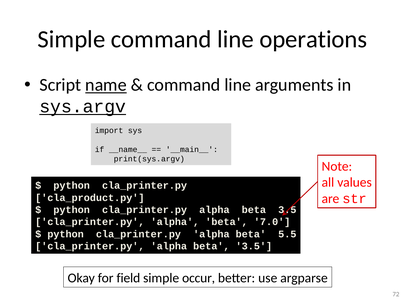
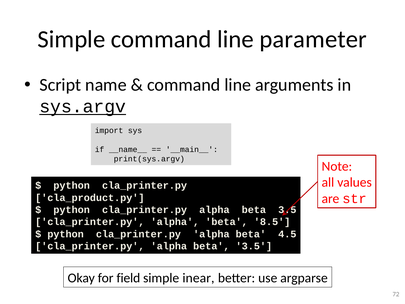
operations: operations -> parameter
name underline: present -> none
7.0: 7.0 -> 8.5
5.5: 5.5 -> 4.5
occur: occur -> inear
